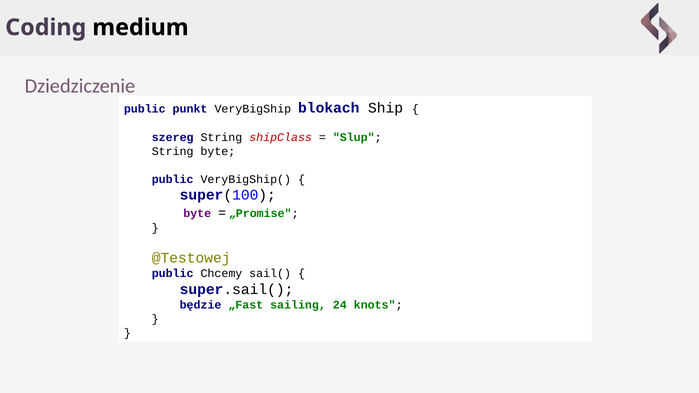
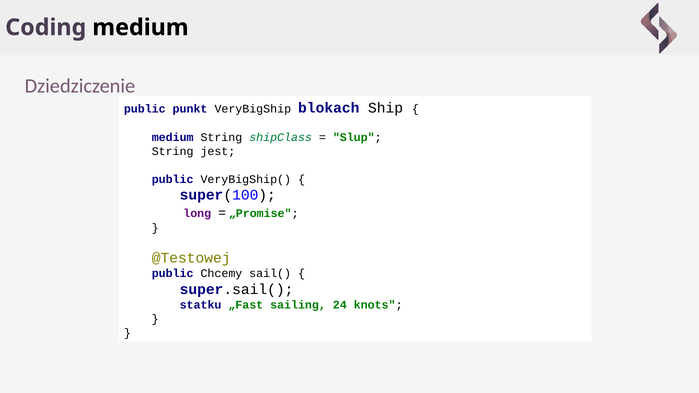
szereg at (173, 137): szereg -> medium
shipClass colour: red -> green
String byte: byte -> jest
byte at (197, 214): byte -> long
będzie: będzie -> statku
